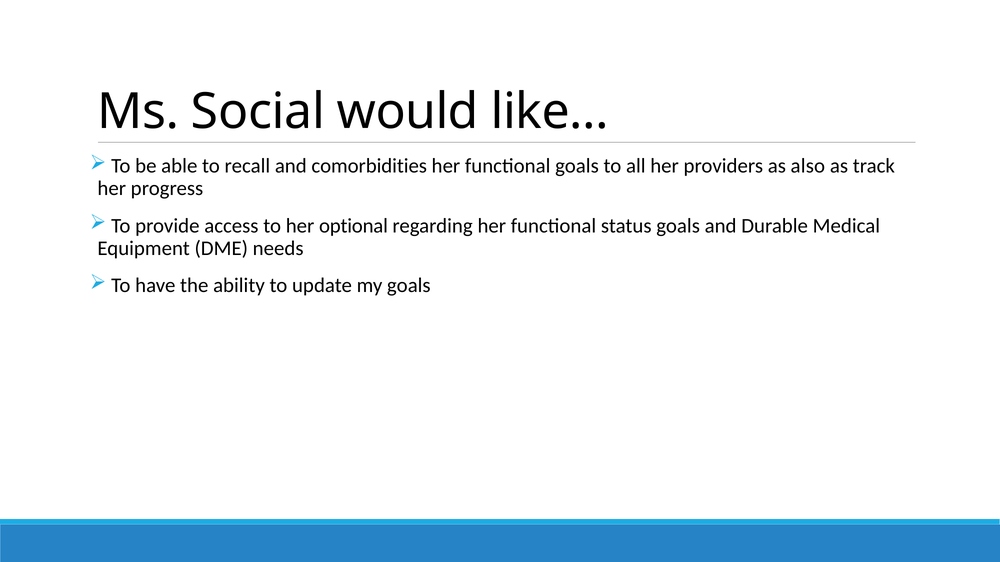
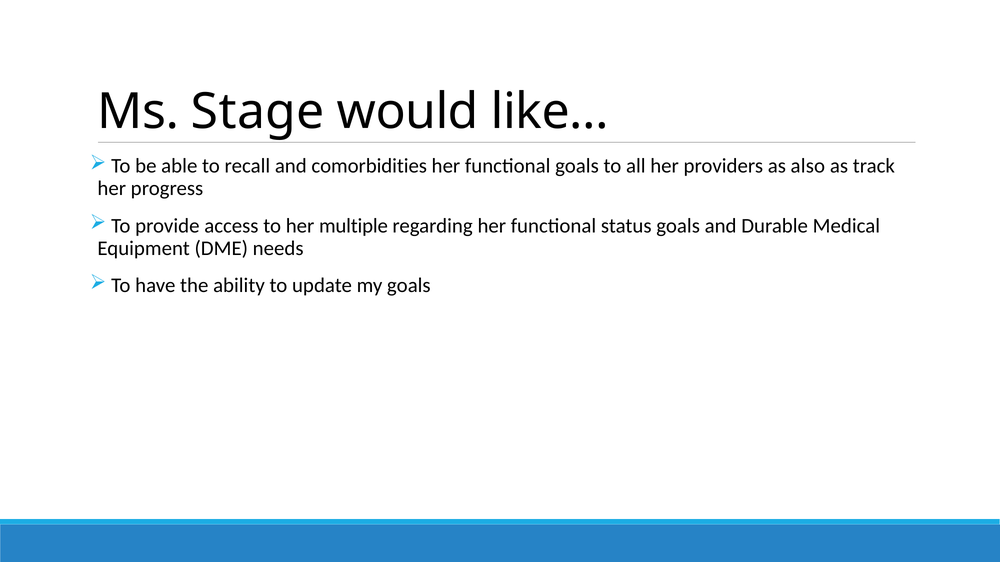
Social: Social -> Stage
optional: optional -> multiple
